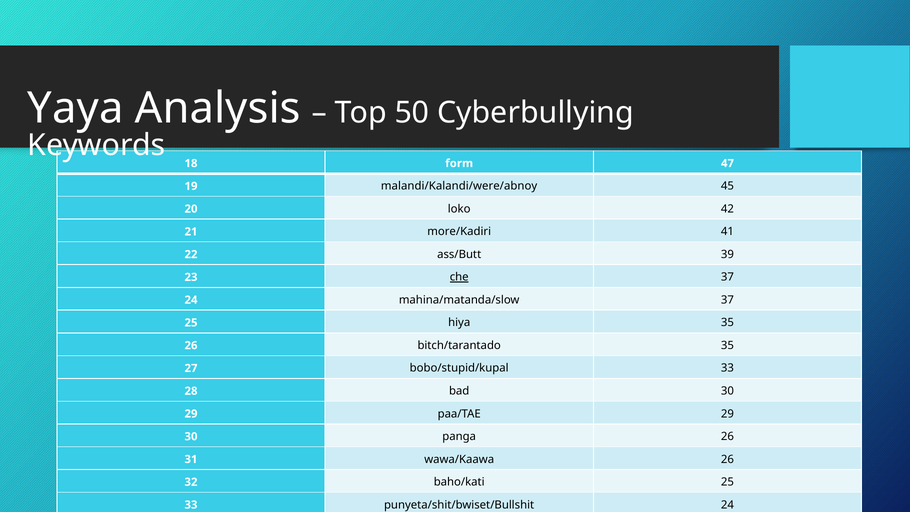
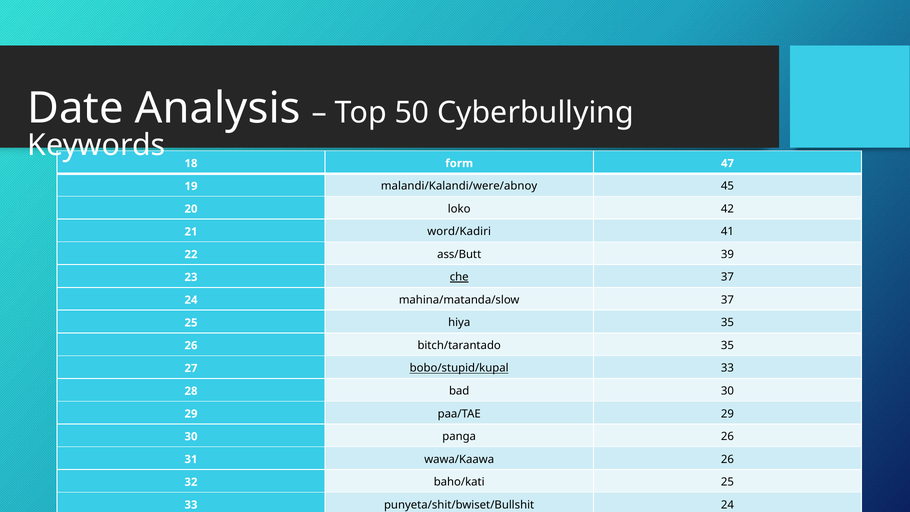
Yaya at (75, 109): Yaya -> Date
more/Kadiri: more/Kadiri -> word/Kadiri
bobo/stupid/kupal underline: none -> present
